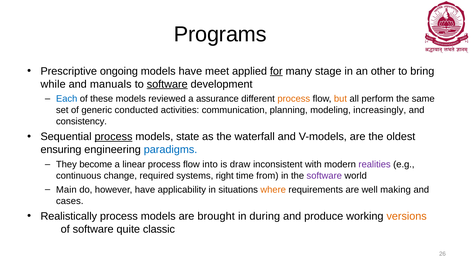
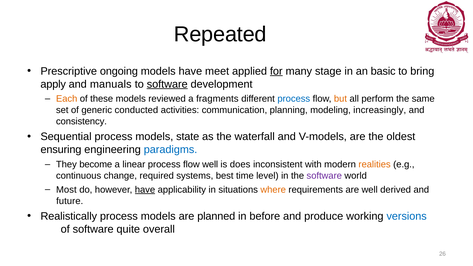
Programs: Programs -> Repeated
other: other -> basic
while: while -> apply
Each colour: blue -> orange
assurance: assurance -> fragments
process at (294, 99) colour: orange -> blue
process at (113, 137) underline: present -> none
flow into: into -> well
draw: draw -> does
realities colour: purple -> orange
right: right -> best
from: from -> level
Main: Main -> Most
have at (145, 190) underline: none -> present
making: making -> derived
cases: cases -> future
brought: brought -> planned
during: during -> before
versions colour: orange -> blue
classic: classic -> overall
